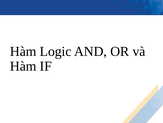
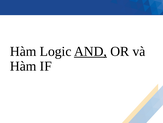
AND underline: none -> present
